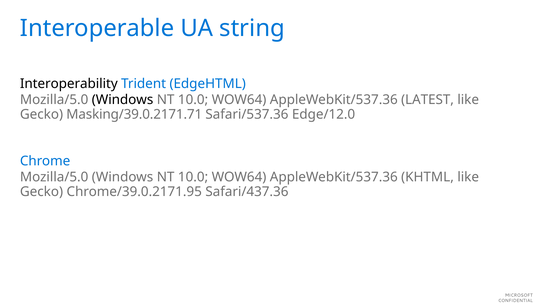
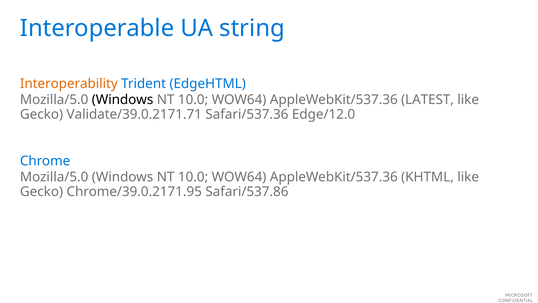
Interoperability colour: black -> orange
Masking/39.0.2171.71: Masking/39.0.2171.71 -> Validate/39.0.2171.71
Safari/437.36: Safari/437.36 -> Safari/537.86
